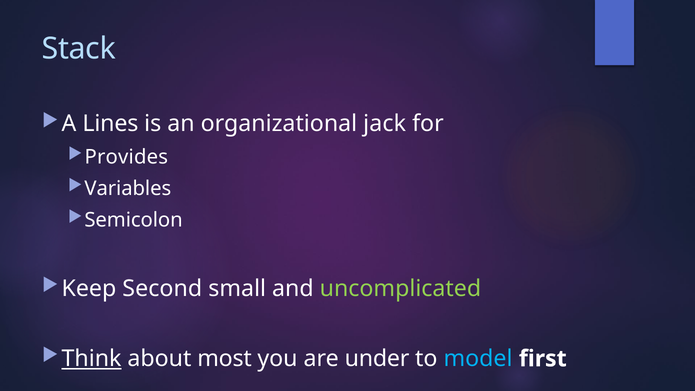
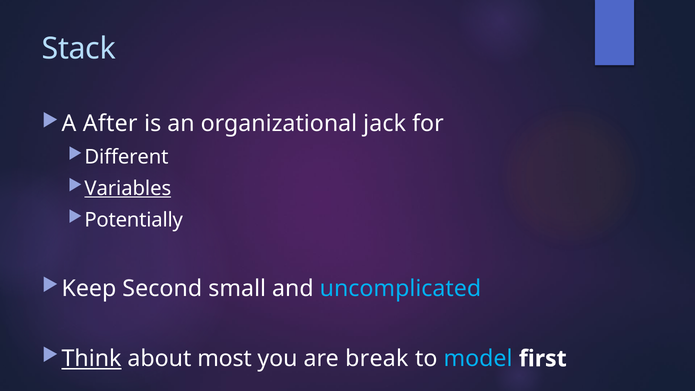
Lines: Lines -> After
Provides: Provides -> Different
Variables underline: none -> present
Semicolon: Semicolon -> Potentially
uncomplicated colour: light green -> light blue
under: under -> break
